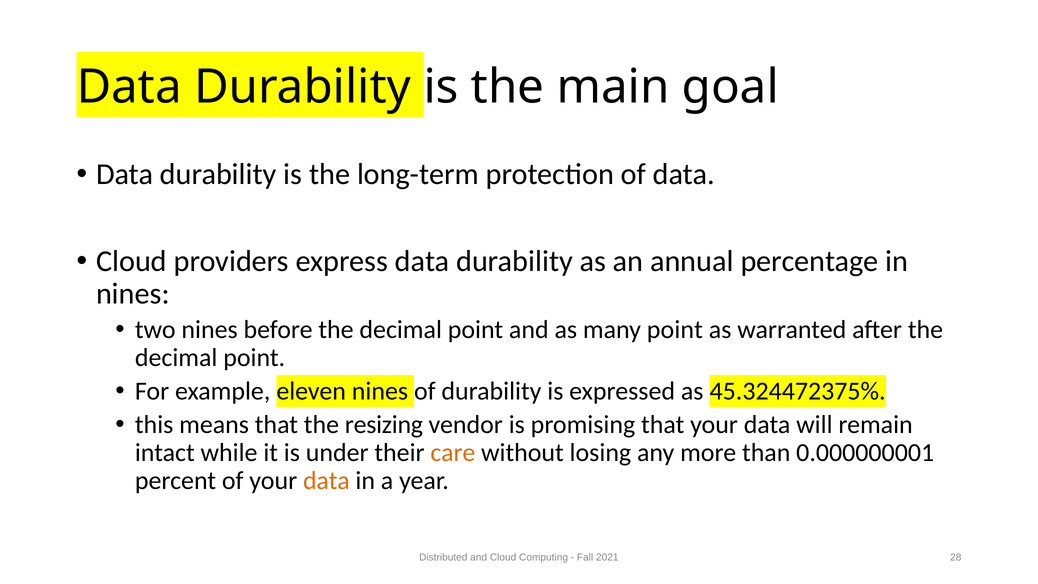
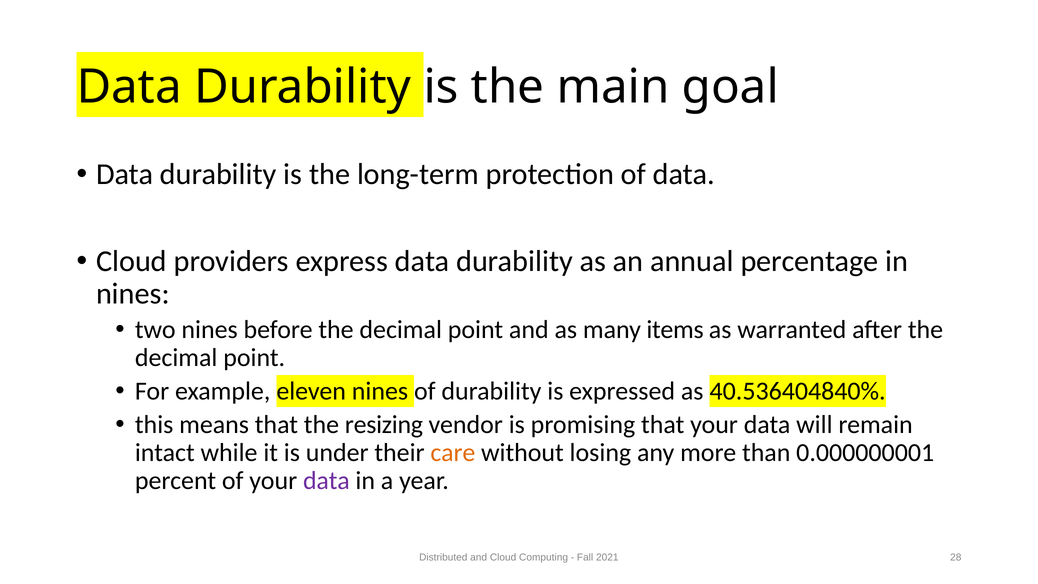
many point: point -> items
45.324472375%: 45.324472375% -> 40.536404840%
data at (326, 481) colour: orange -> purple
